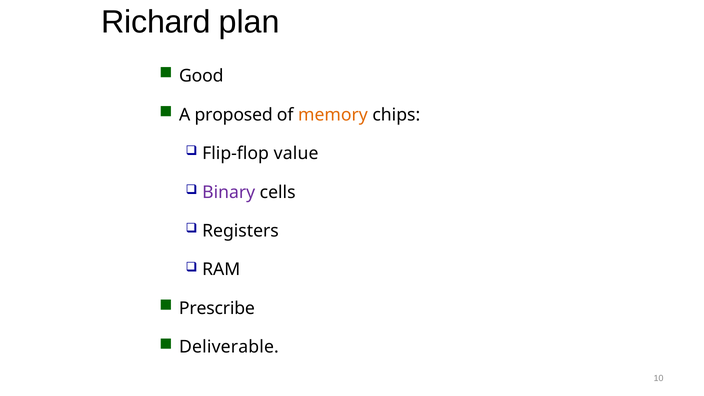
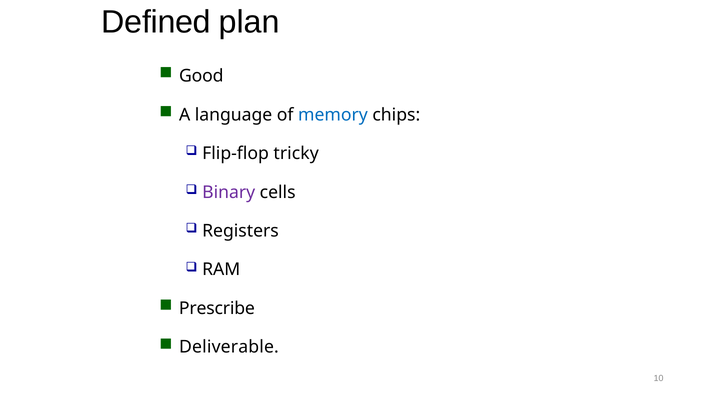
Richard: Richard -> Defined
proposed: proposed -> language
memory colour: orange -> blue
value: value -> tricky
